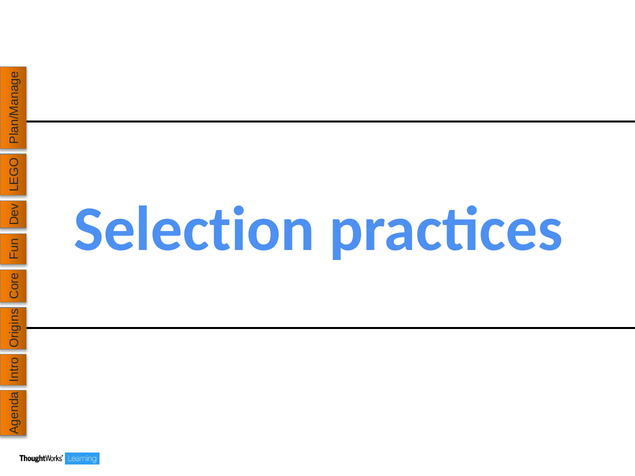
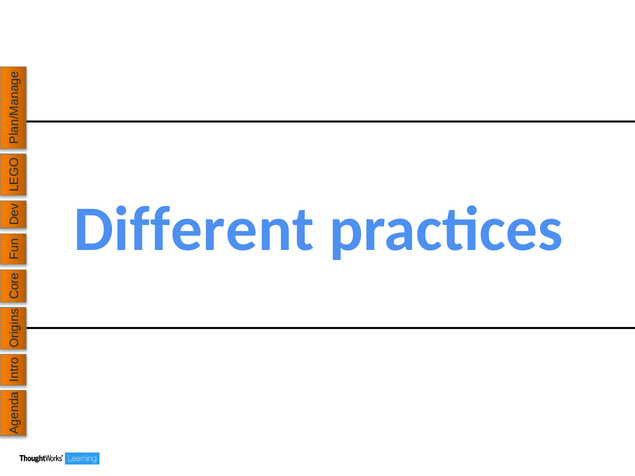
Selection: Selection -> Different
